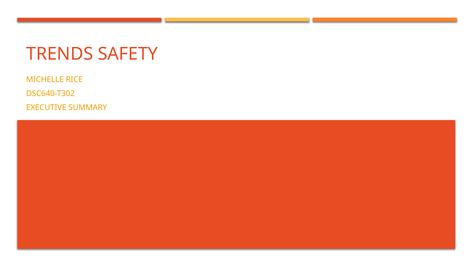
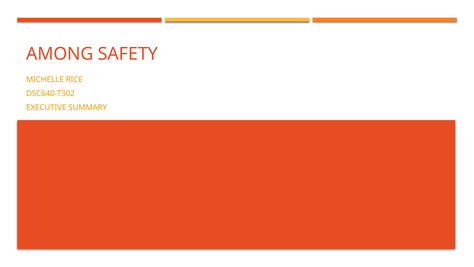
TRENDS: TRENDS -> AMONG
